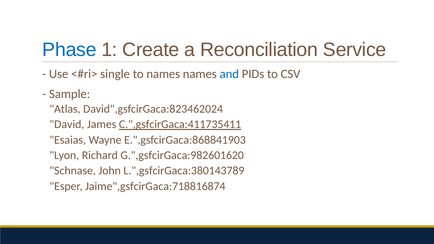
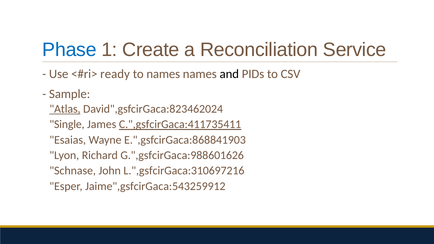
single: single -> ready
and colour: blue -> black
Atlas underline: none -> present
David: David -> Single
G.",gsfcirGaca:982601620: G.",gsfcirGaca:982601620 -> G.",gsfcirGaca:988601626
L.",gsfcirGaca:380143789: L.",gsfcirGaca:380143789 -> L.",gsfcirGaca:310697216
Jaime",gsfcirGaca:718816874: Jaime",gsfcirGaca:718816874 -> Jaime",gsfcirGaca:543259912
